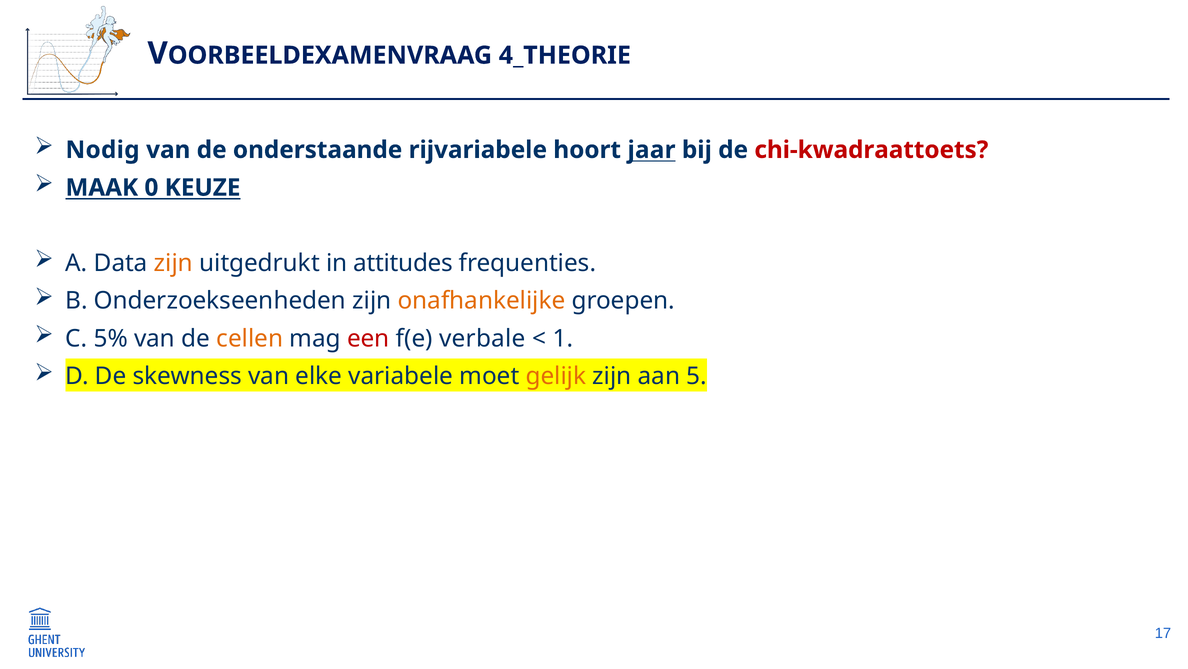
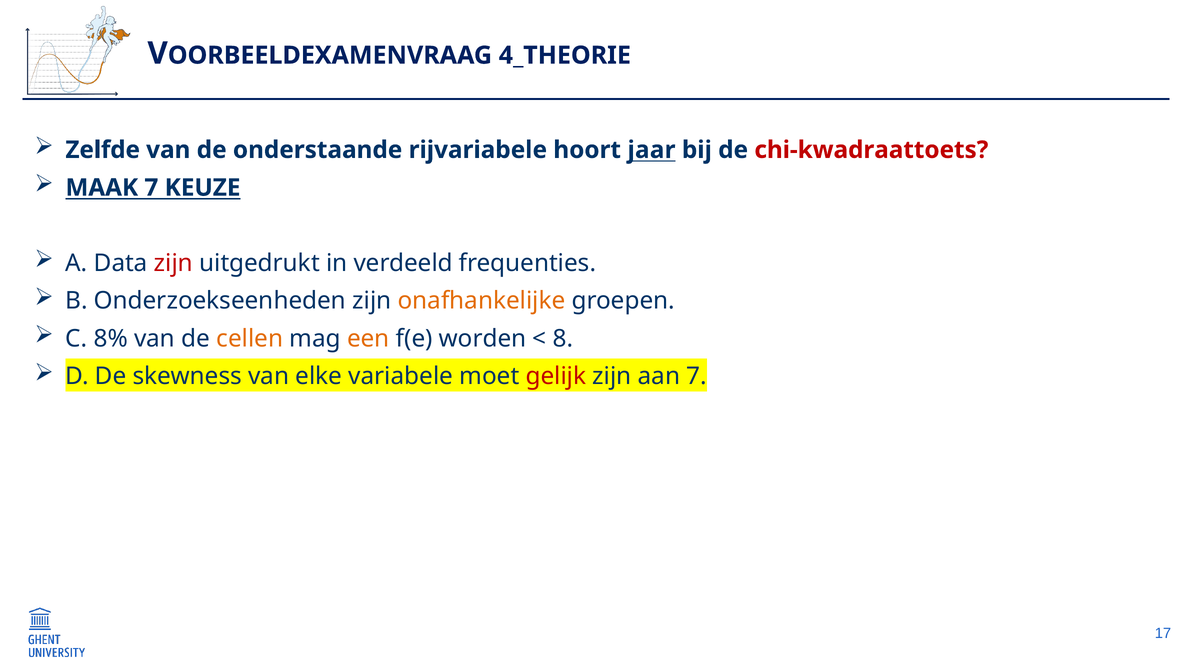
Nodig: Nodig -> Zelfde
MAAK 0: 0 -> 7
zijn at (173, 263) colour: orange -> red
attitudes: attitudes -> verdeeld
5%: 5% -> 8%
een colour: red -> orange
verbale: verbale -> worden
1: 1 -> 8
gelijk colour: orange -> red
aan 5: 5 -> 7
